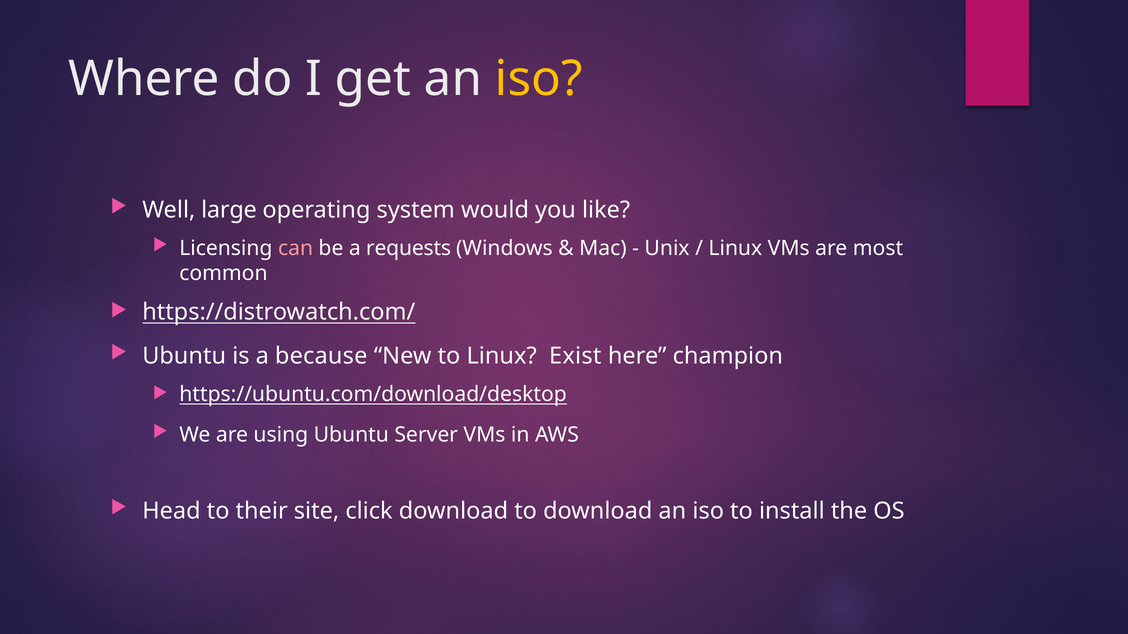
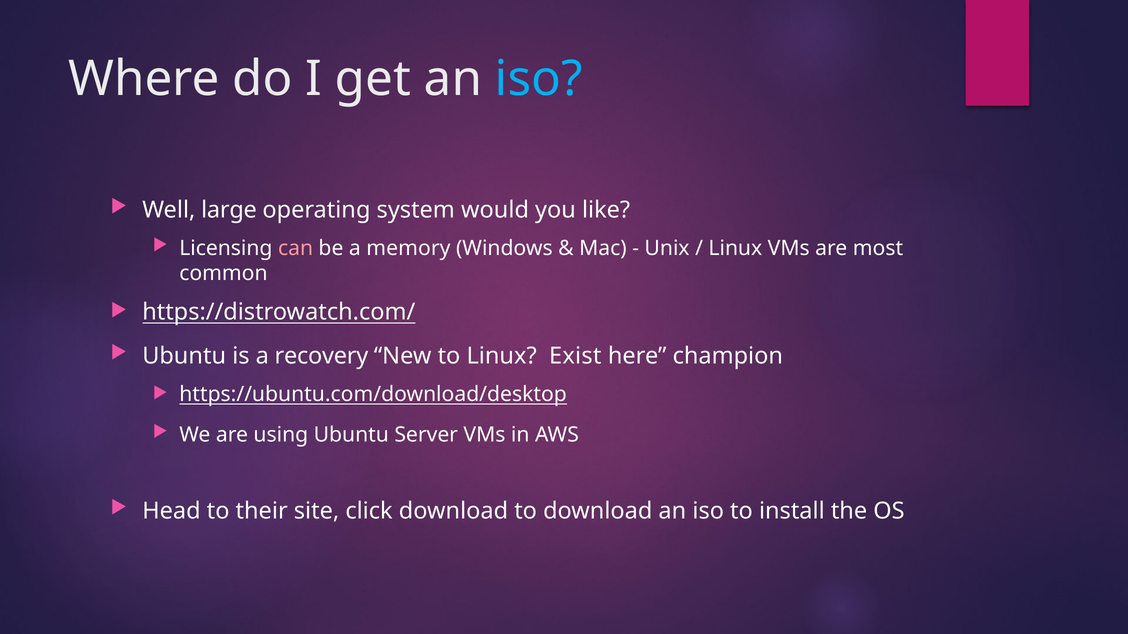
iso at (539, 79) colour: yellow -> light blue
requests: requests -> memory
because: because -> recovery
